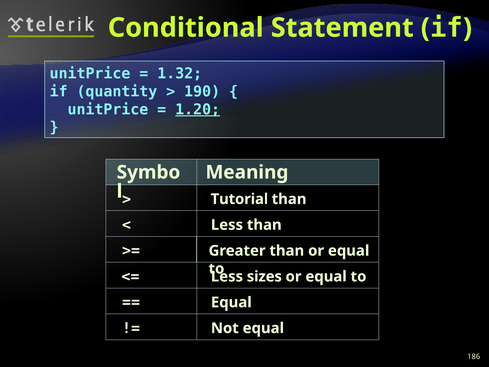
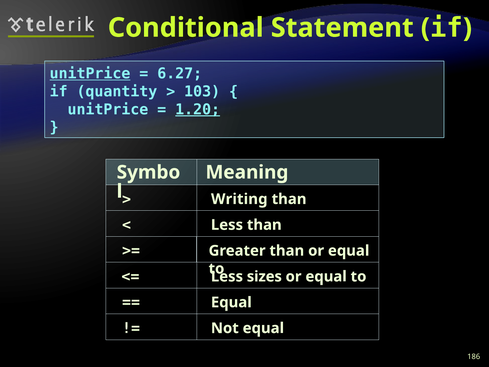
unitPrice at (90, 74) underline: none -> present
1.32: 1.32 -> 6.27
190: 190 -> 103
Tutorial: Tutorial -> Writing
